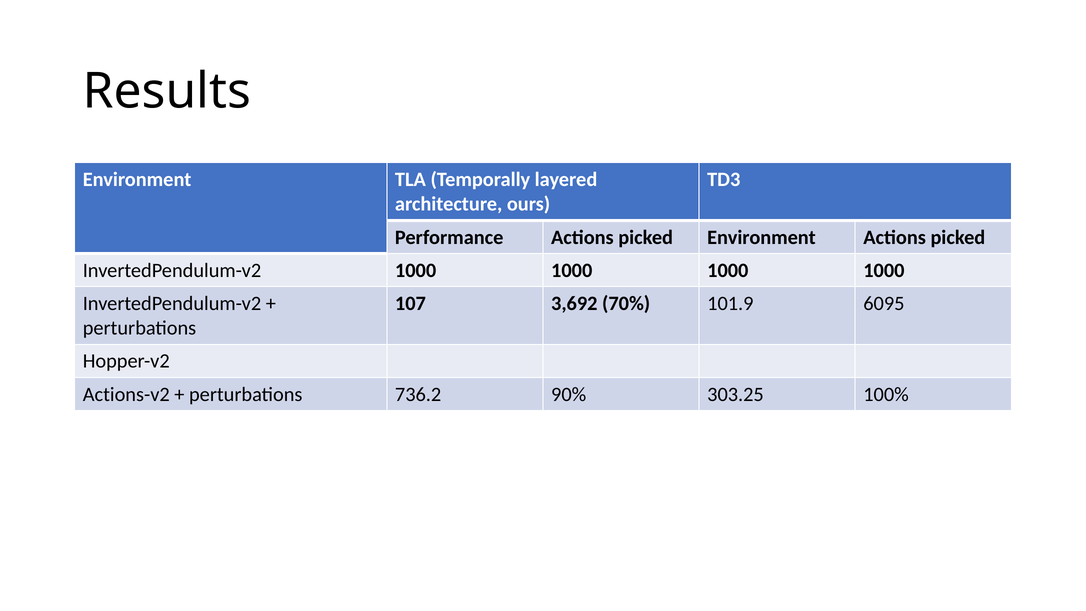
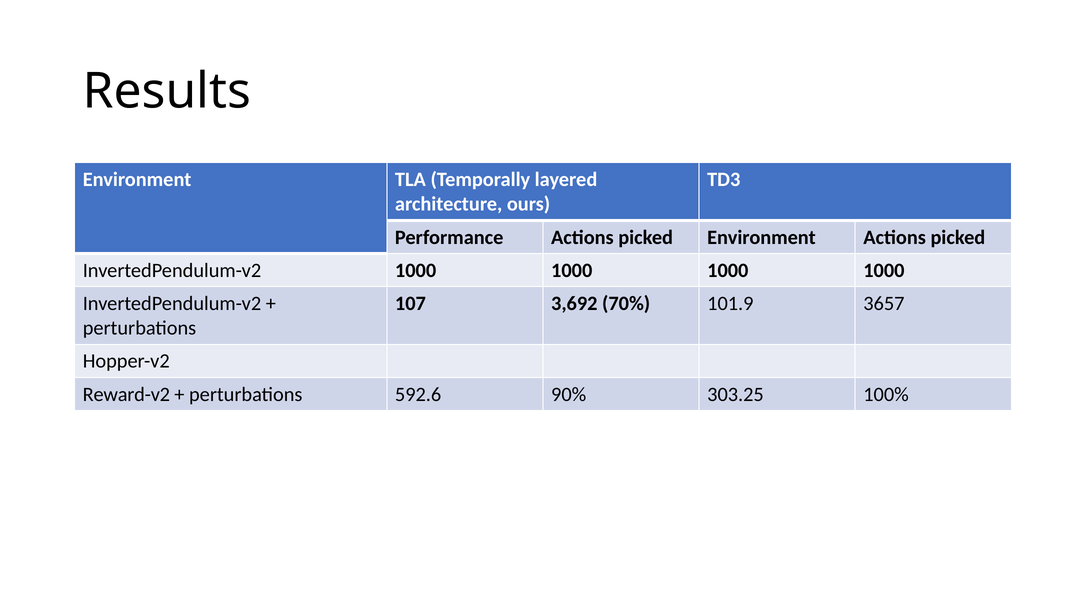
6095: 6095 -> 3657
Actions-v2: Actions-v2 -> Reward-v2
736.2: 736.2 -> 592.6
